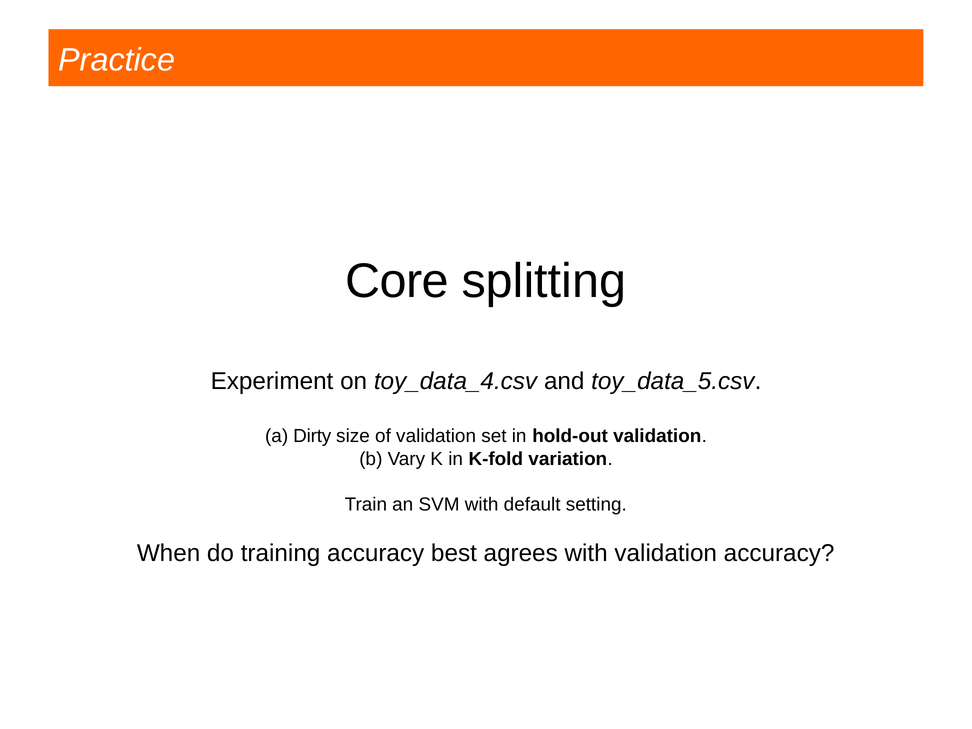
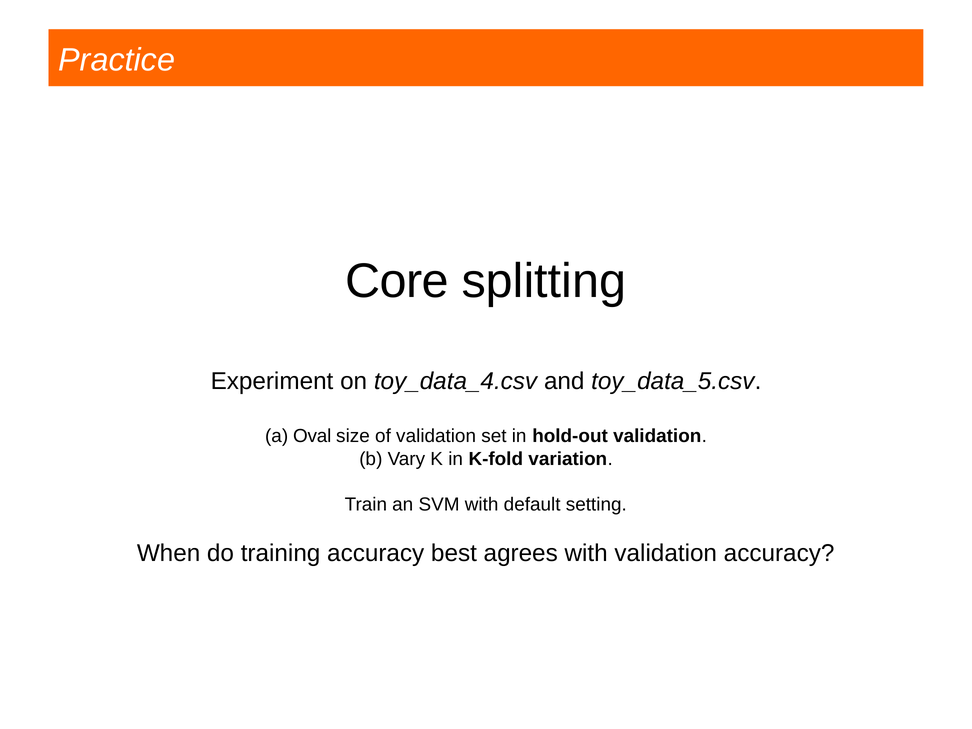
Dirty: Dirty -> Oval
